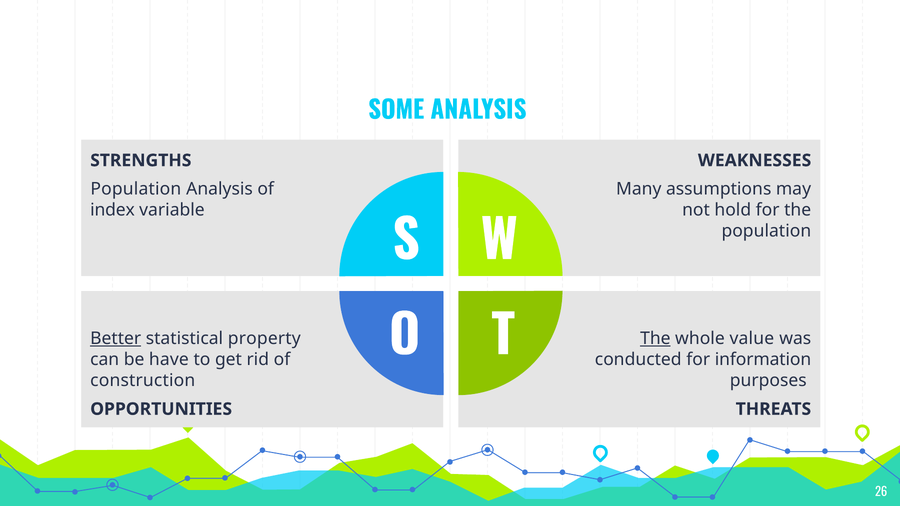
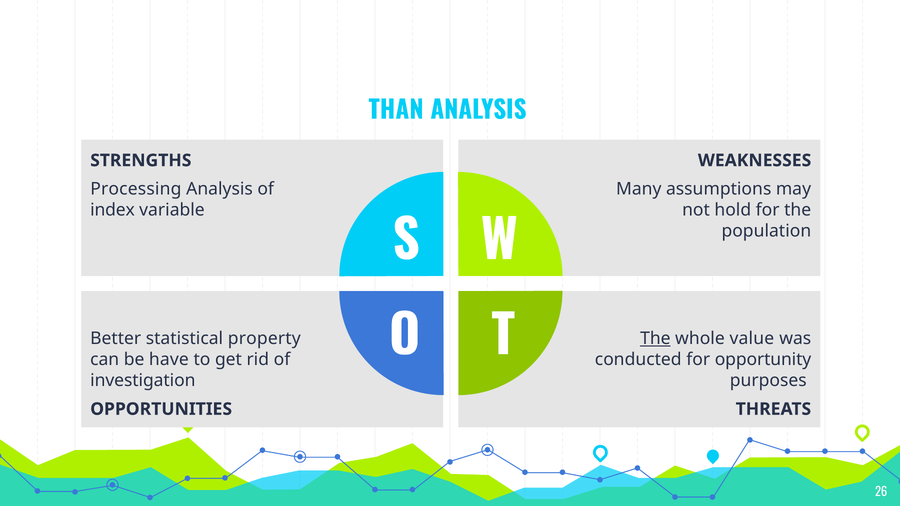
SOME: SOME -> THAN
Population at (136, 189): Population -> Processing
Better underline: present -> none
information: information -> opportunity
construction: construction -> investigation
